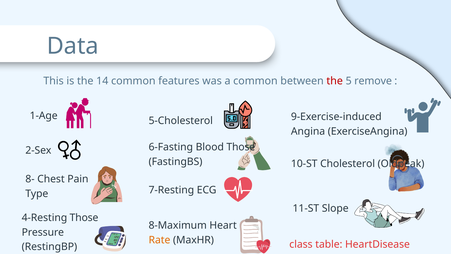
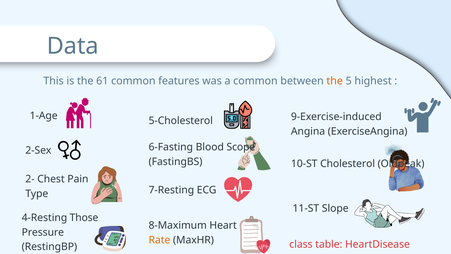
14: 14 -> 61
the at (335, 81) colour: red -> orange
remove: remove -> highest
Blood Those: Those -> Scope
8-: 8- -> 2-
